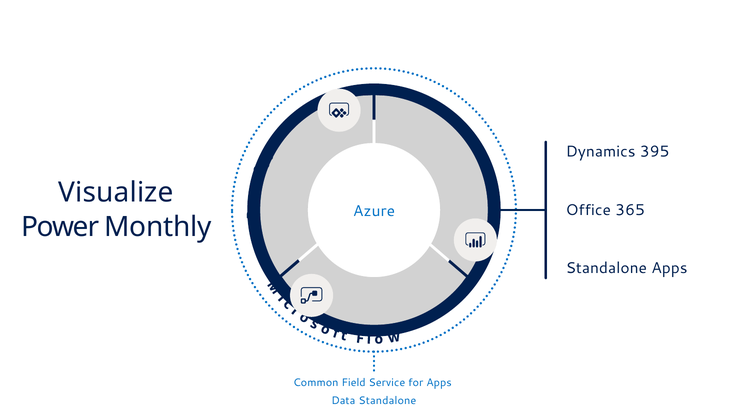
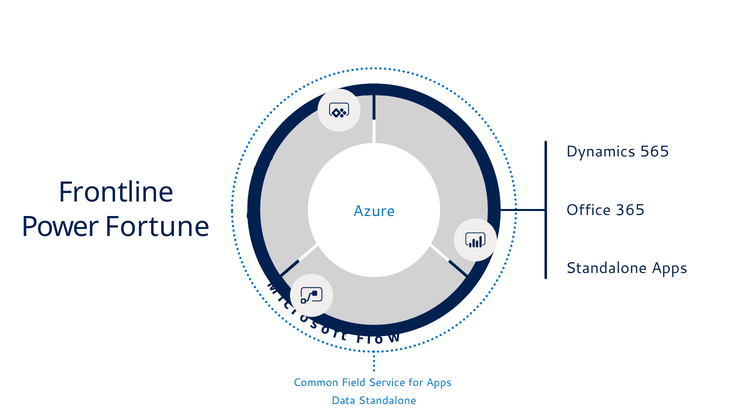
395: 395 -> 565
Visualize: Visualize -> Frontline
Monthly: Monthly -> Fortune
